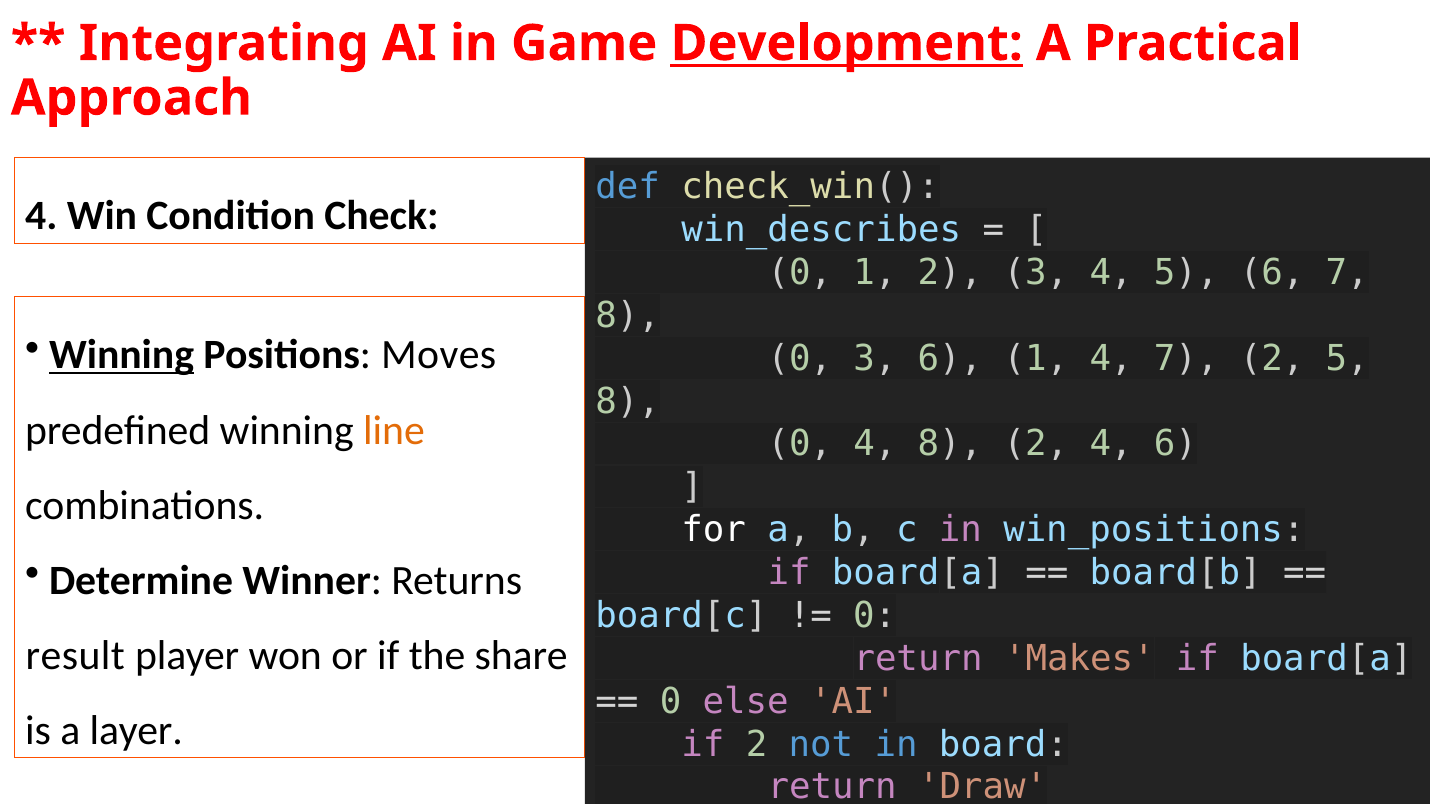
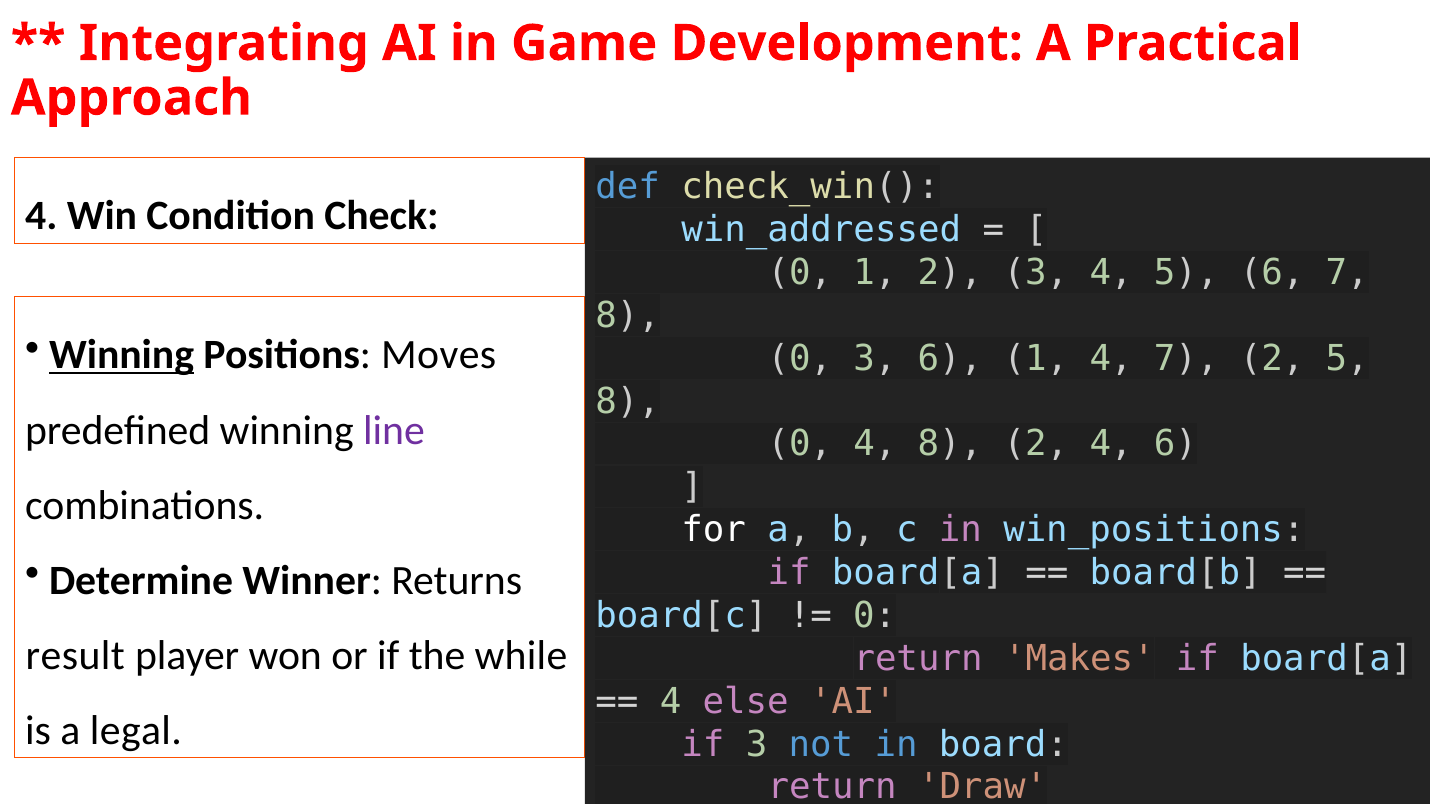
Development underline: present -> none
win_describes: win_describes -> win_addressed
line colour: orange -> purple
share: share -> while
0 at (671, 702): 0 -> 4
layer: layer -> legal
if 2: 2 -> 3
